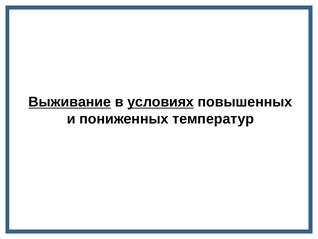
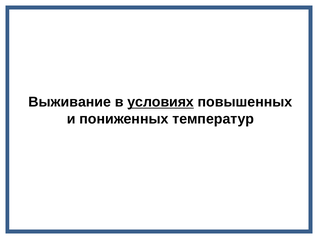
Выживание underline: present -> none
